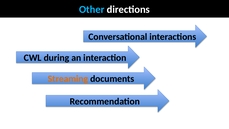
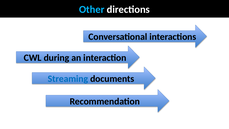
Streaming colour: orange -> blue
